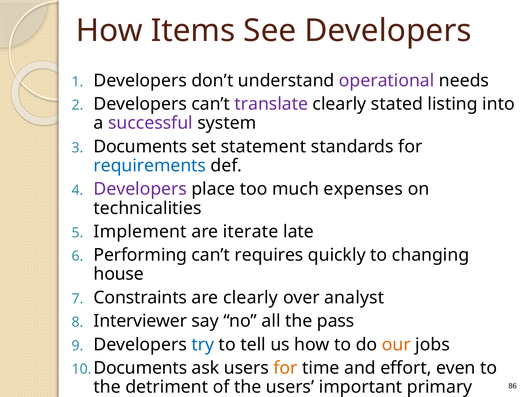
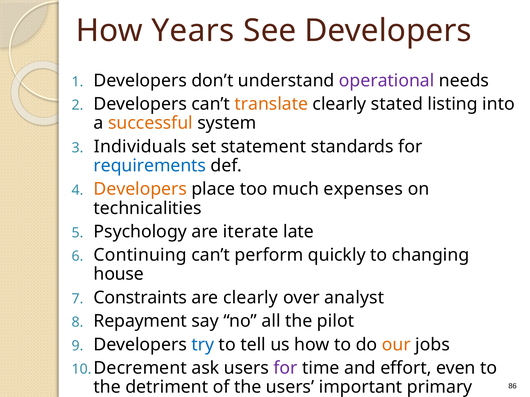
Items: Items -> Years
translate colour: purple -> orange
successful colour: purple -> orange
Documents at (140, 147): Documents -> Individuals
Developers at (140, 189) colour: purple -> orange
Implement: Implement -> Psychology
Performing: Performing -> Continuing
requires: requires -> perform
Interviewer: Interviewer -> Repayment
pass: pass -> pilot
Documents at (140, 368): Documents -> Decrement
for at (286, 368) colour: orange -> purple
